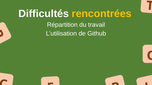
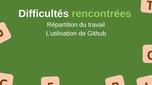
rencontrées colour: yellow -> light green
